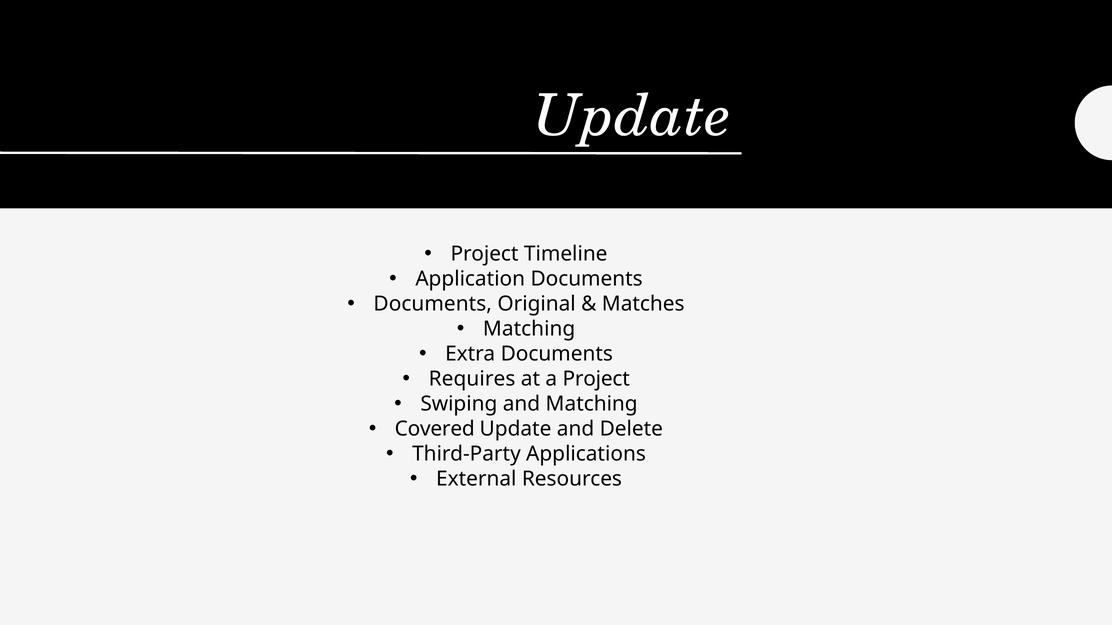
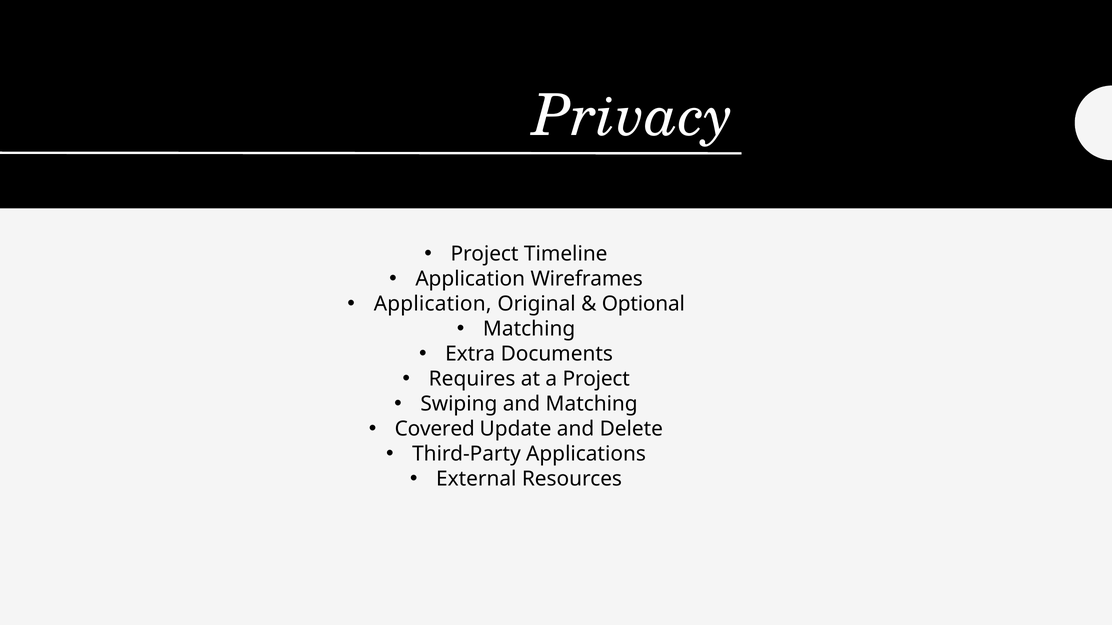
Update at (632, 116): Update -> Privacy
Application Documents: Documents -> Wireframes
Documents at (433, 304): Documents -> Application
Matches: Matches -> Optional
